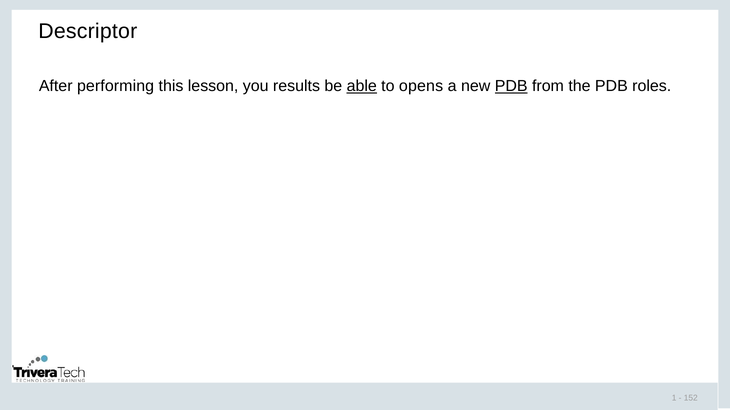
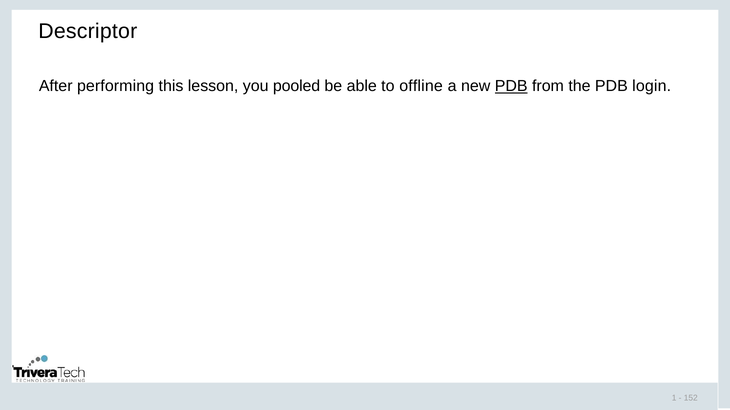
results: results -> pooled
able underline: present -> none
opens: opens -> offline
roles: roles -> login
